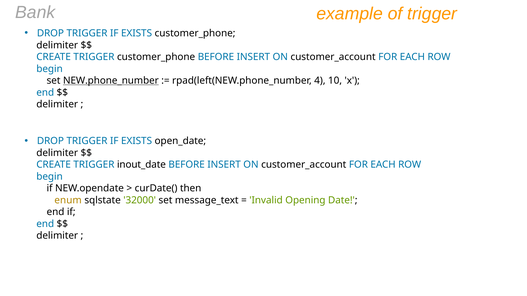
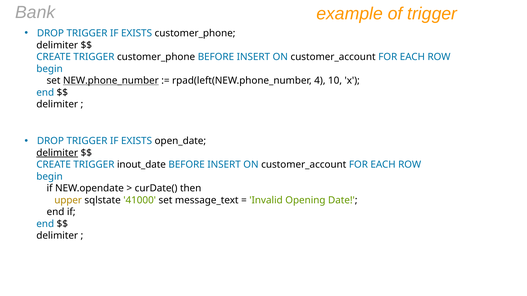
delimiter at (57, 153) underline: none -> present
enum: enum -> upper
32000: 32000 -> 41000
